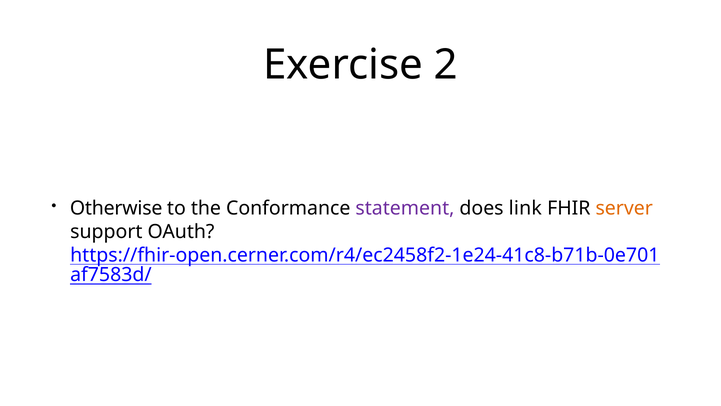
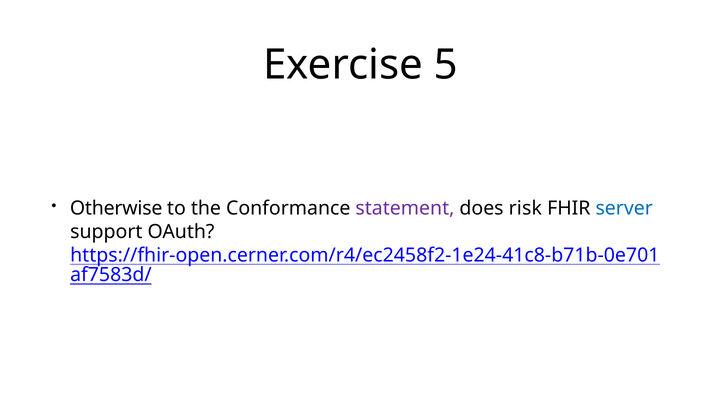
2: 2 -> 5
link: link -> risk
server colour: orange -> blue
